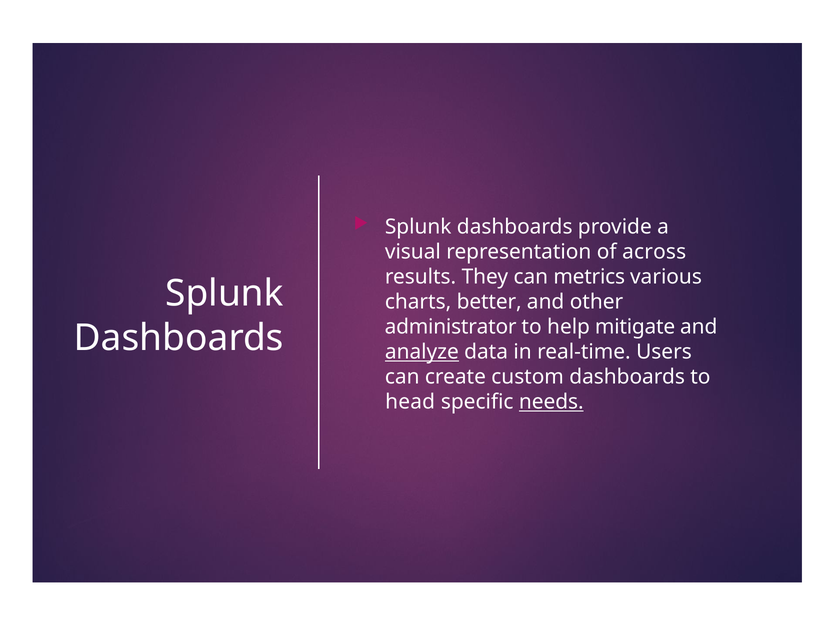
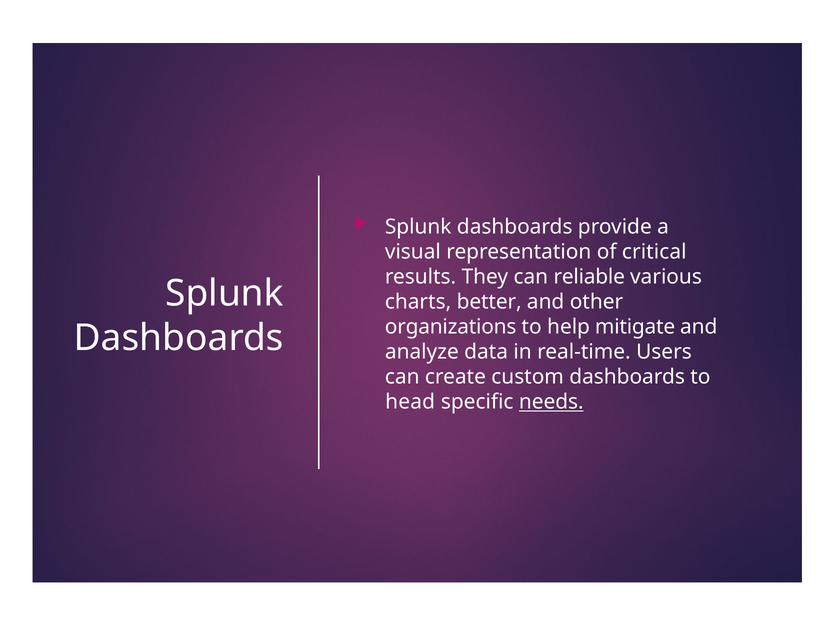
across: across -> critical
metrics: metrics -> reliable
administrator: administrator -> organizations
analyze underline: present -> none
